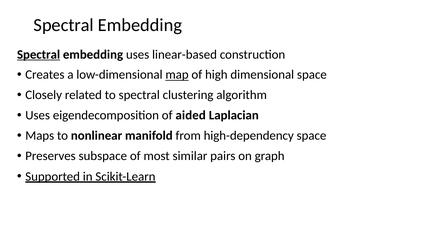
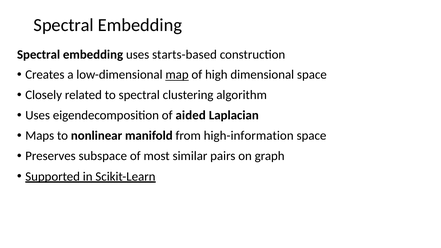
Spectral at (39, 54) underline: present -> none
linear-based: linear-based -> starts-based
high-dependency: high-dependency -> high-information
